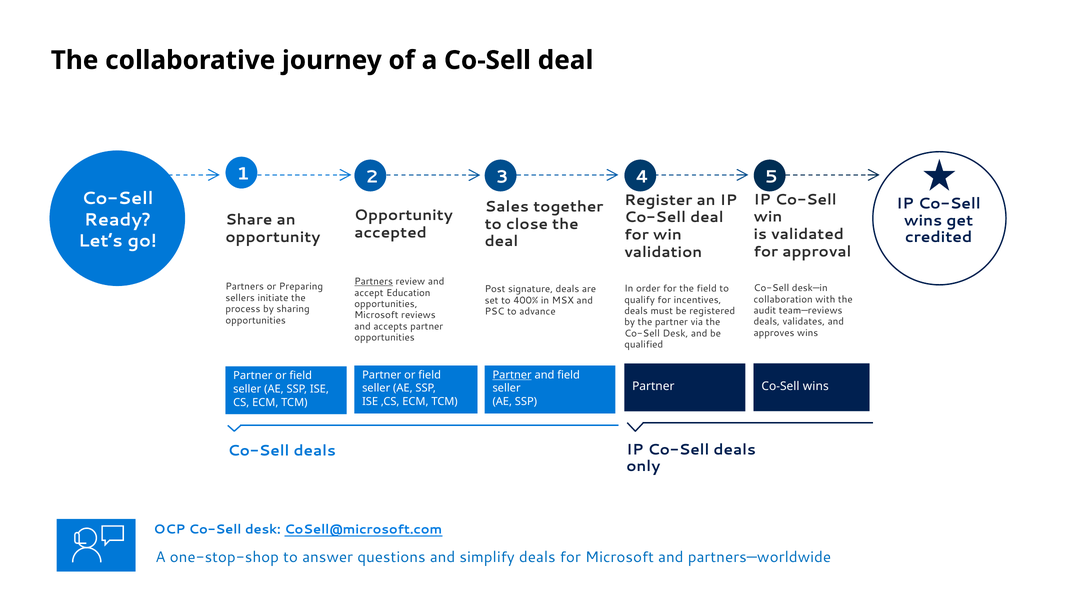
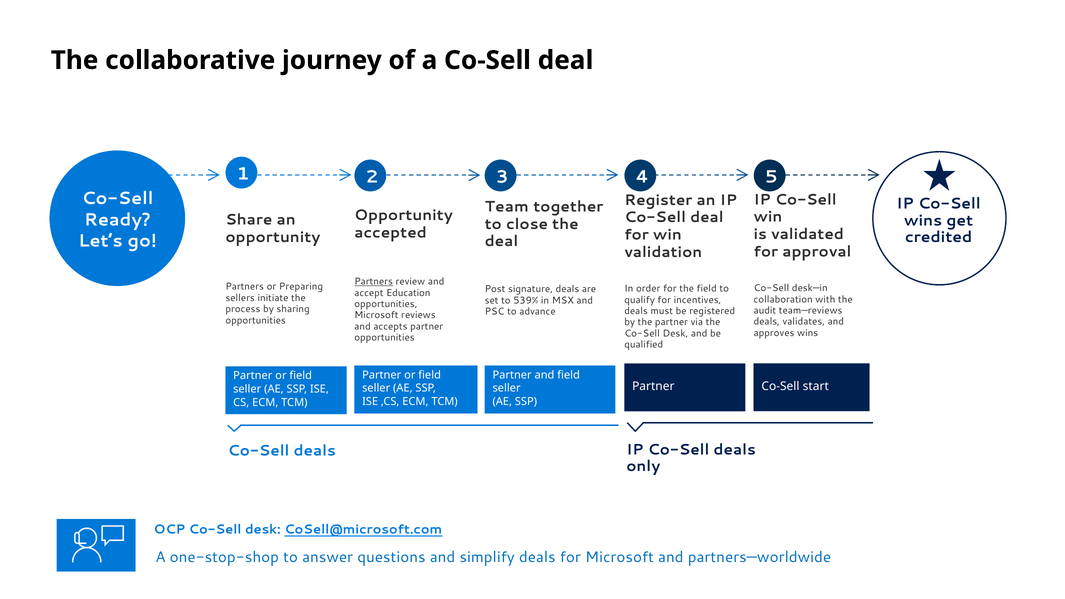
Sales: Sales -> Team
400%: 400% -> 539%
Partner at (512, 375) underline: present -> none
wins at (816, 386): wins -> start
